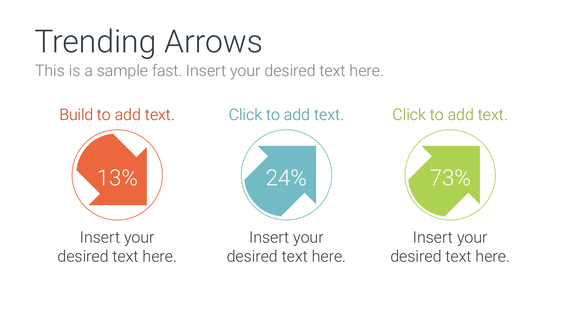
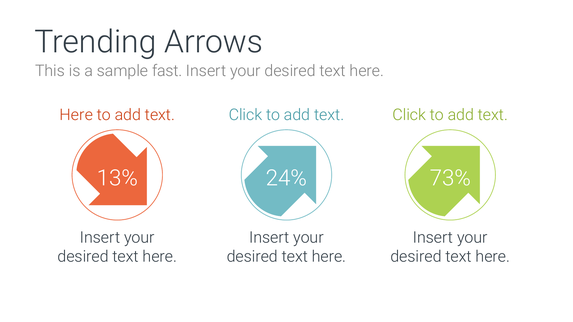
Build at (76, 115): Build -> Here
